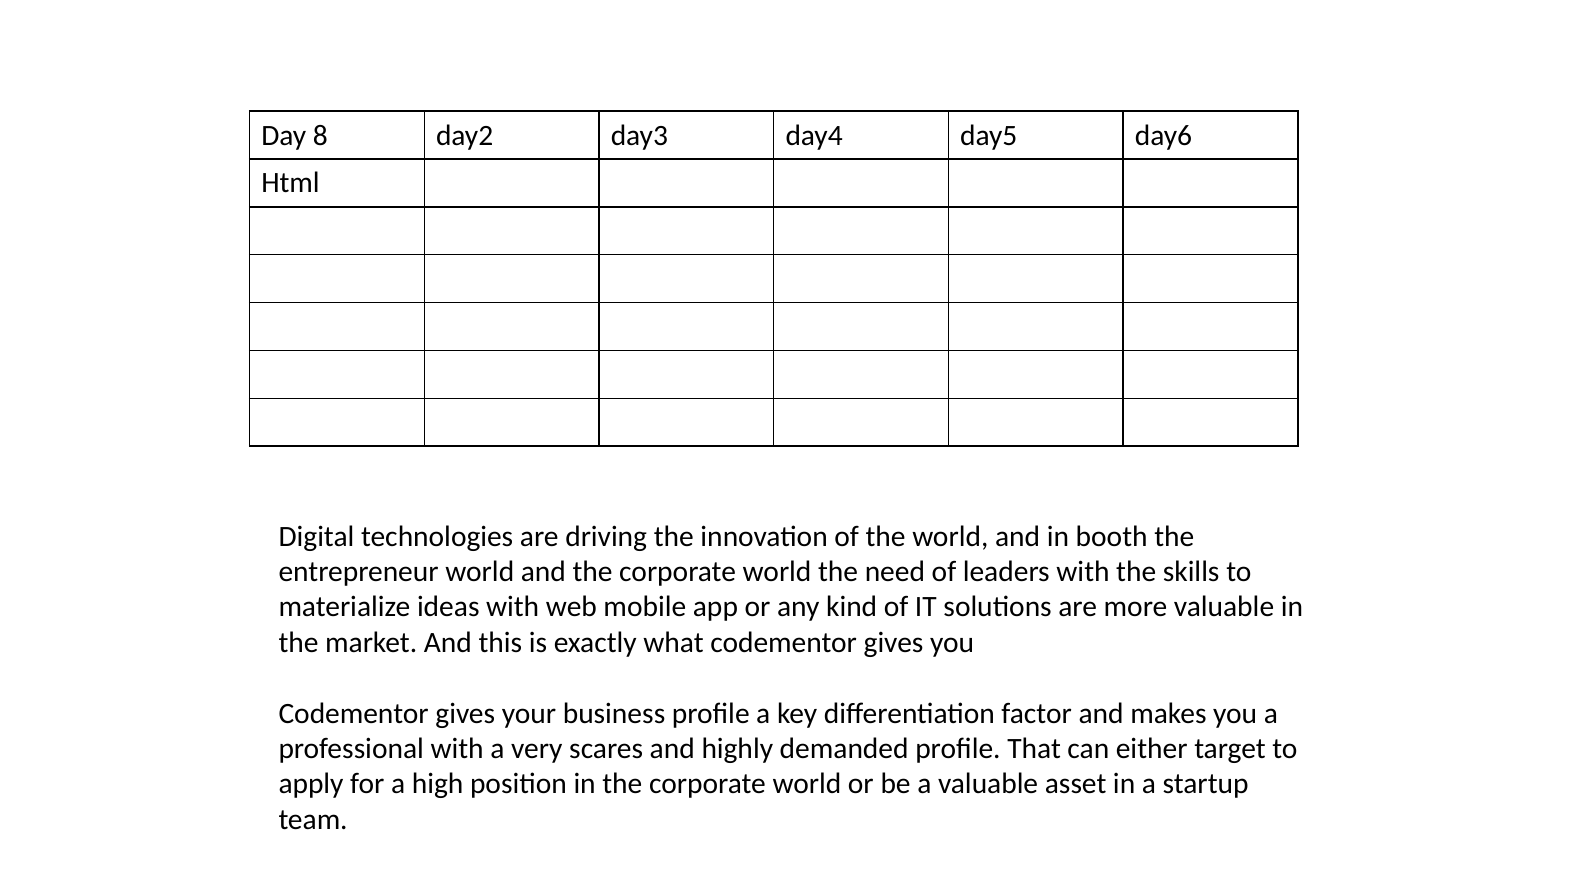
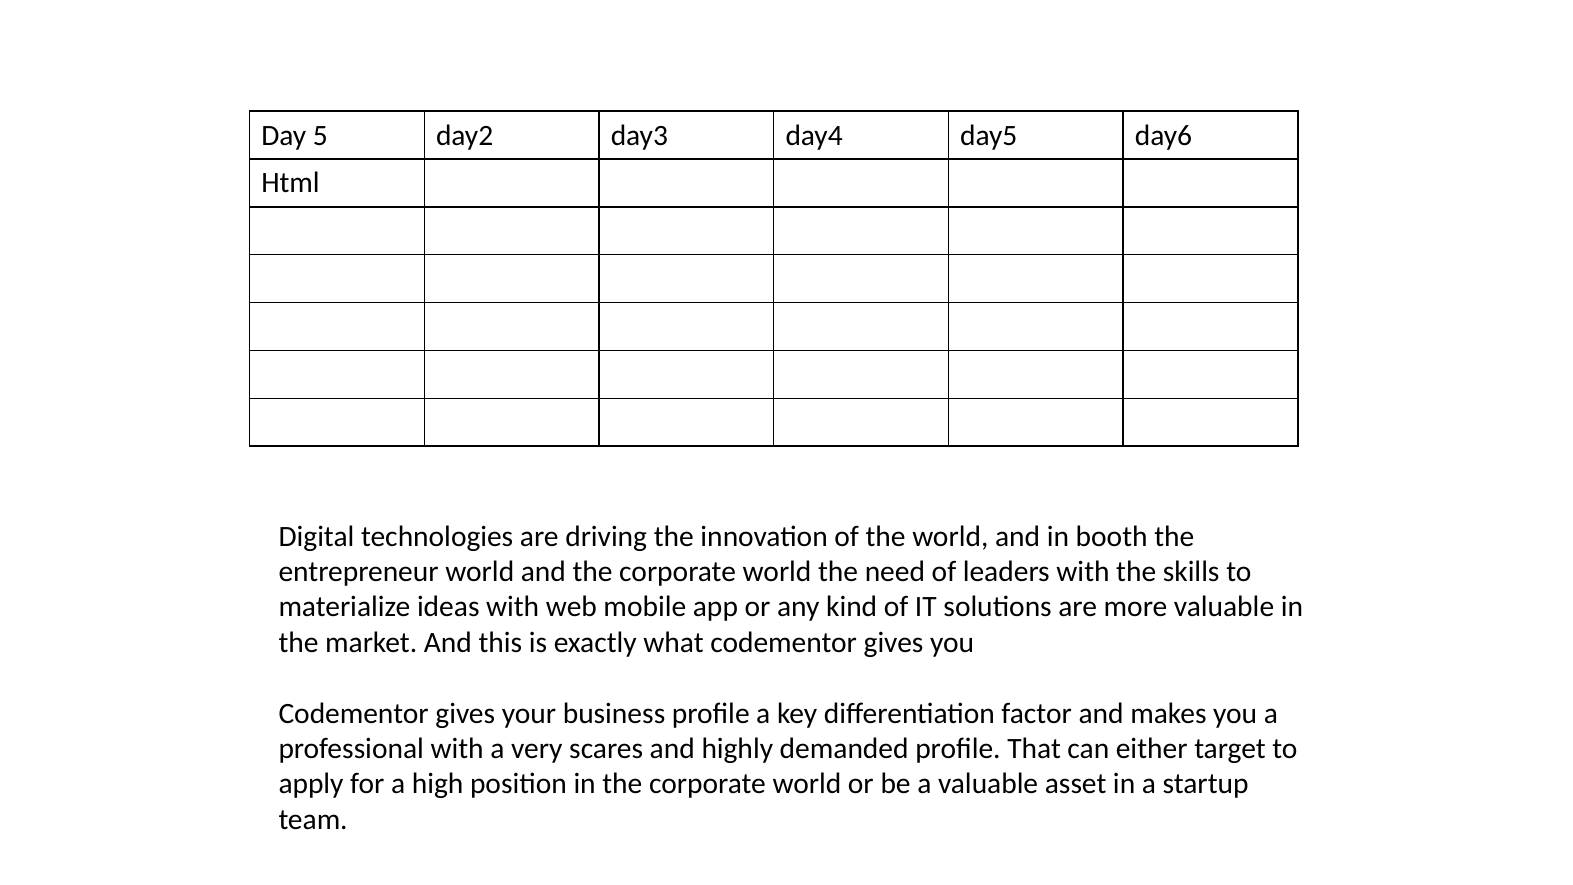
8: 8 -> 5
